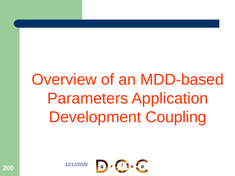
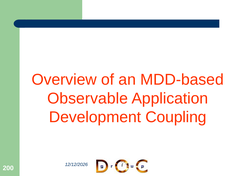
Parameters: Parameters -> Observable
